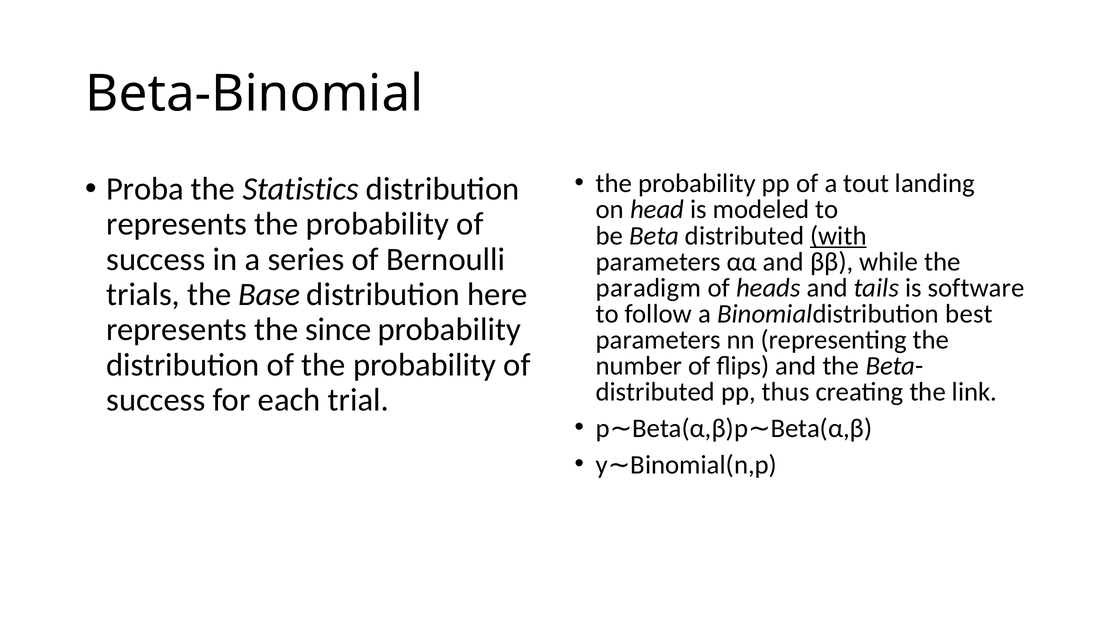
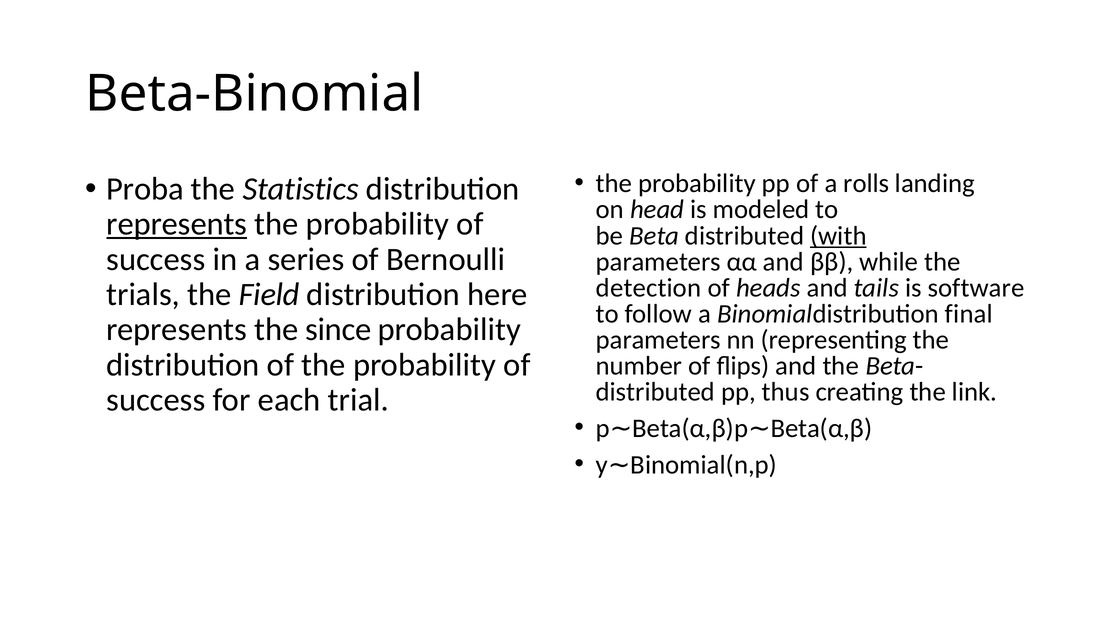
tout: tout -> rolls
represents at (177, 224) underline: none -> present
paradigm: paradigm -> detection
Base: Base -> Field
best: best -> final
